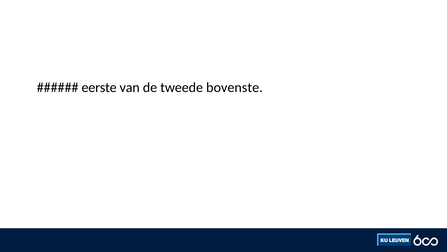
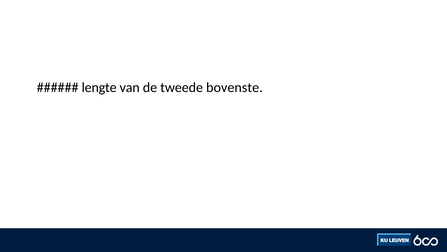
eerste: eerste -> lengte
